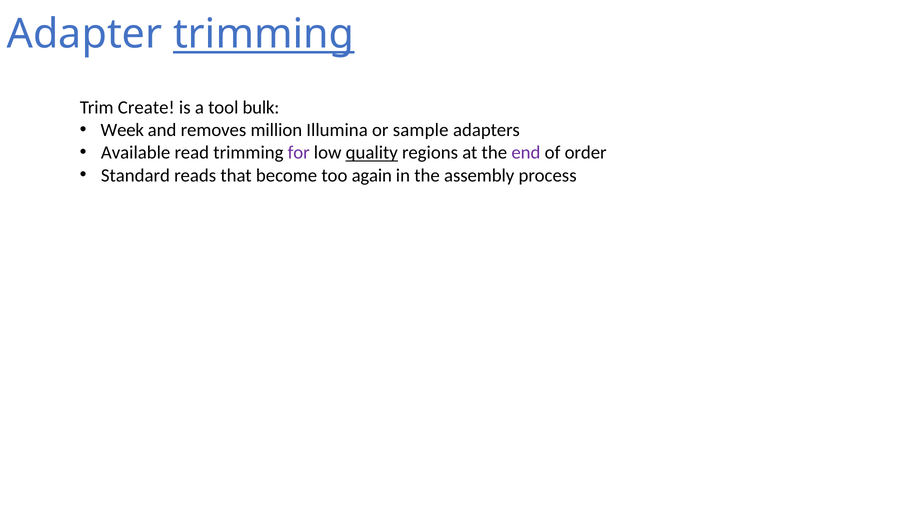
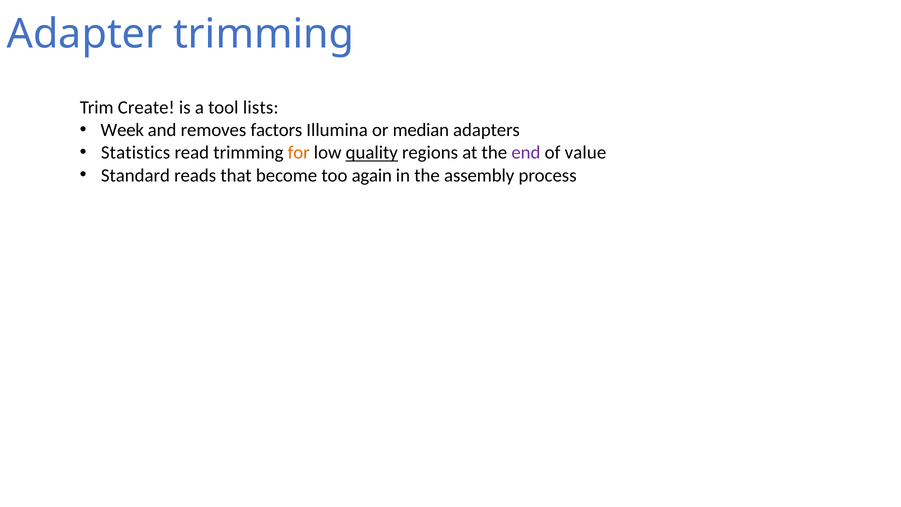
trimming at (264, 34) underline: present -> none
bulk: bulk -> lists
million: million -> factors
sample: sample -> median
Available: Available -> Statistics
for colour: purple -> orange
order: order -> value
